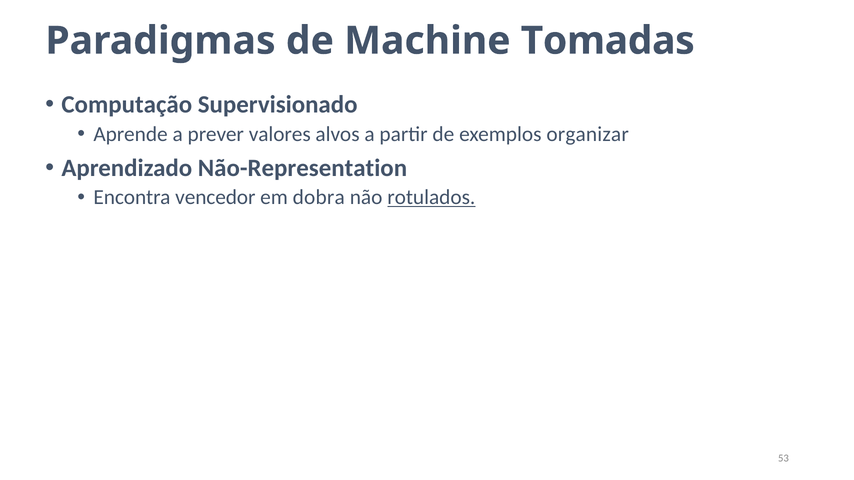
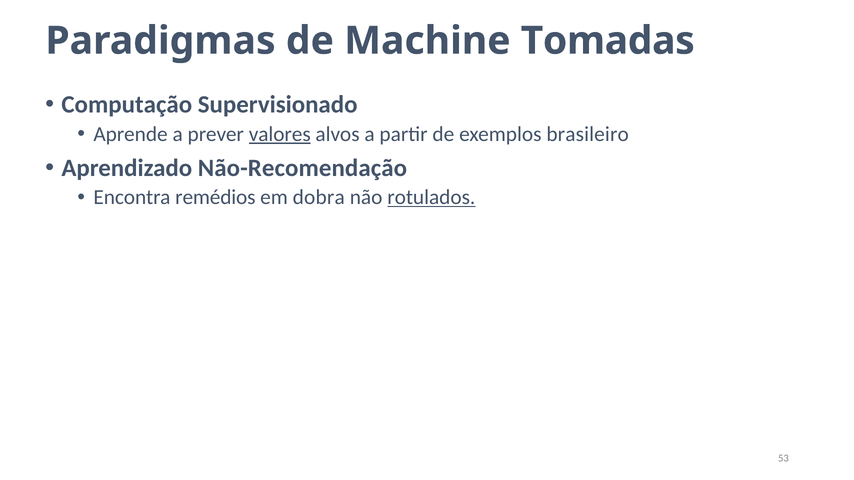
valores underline: none -> present
organizar: organizar -> brasileiro
Não-Representation: Não-Representation -> Não-Recomendação
vencedor: vencedor -> remédios
